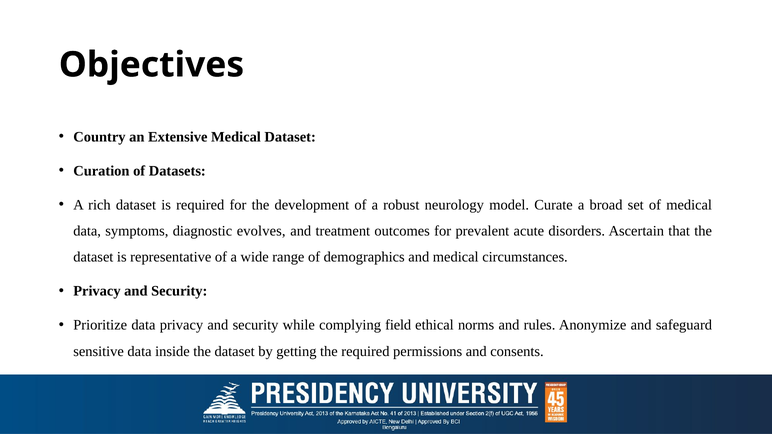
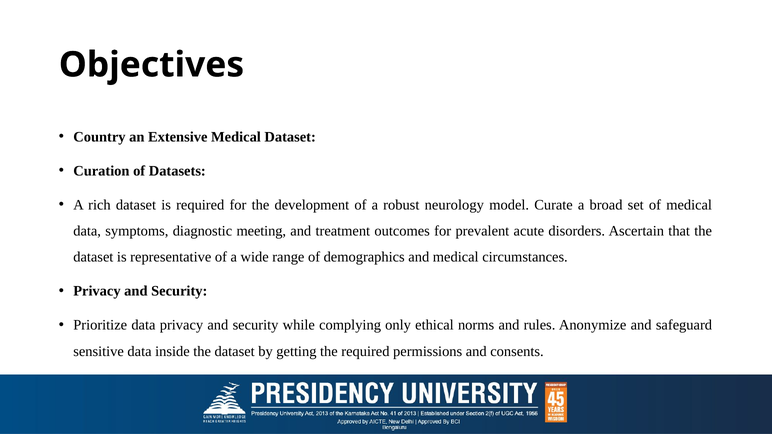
evolves: evolves -> meeting
field: field -> only
